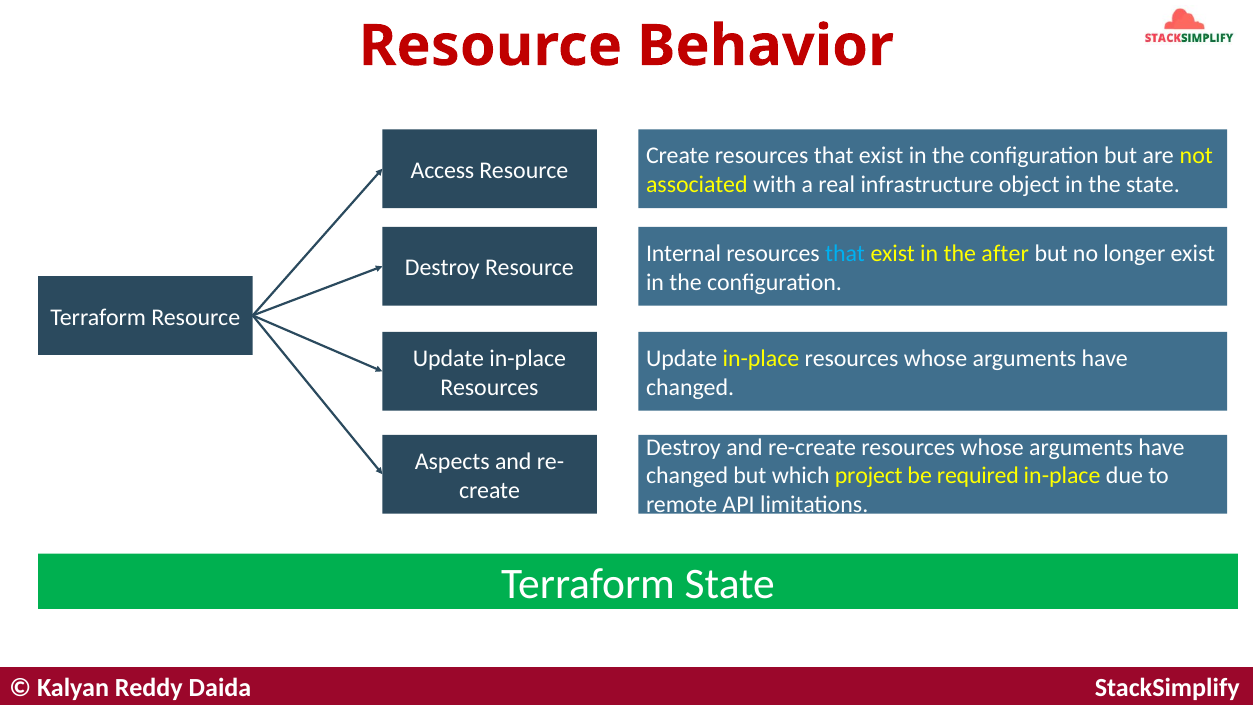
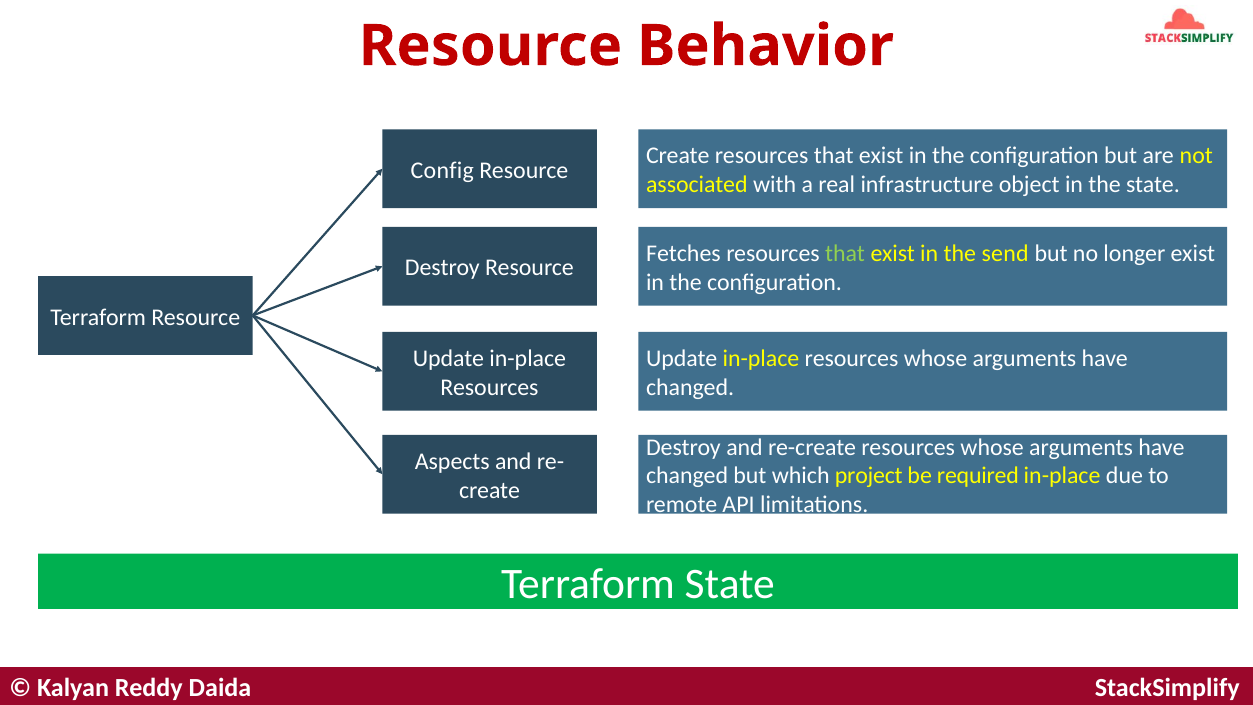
Access: Access -> Config
Internal: Internal -> Fetches
that at (845, 254) colour: light blue -> light green
after: after -> send
